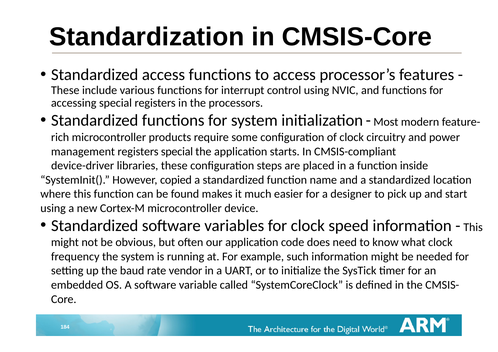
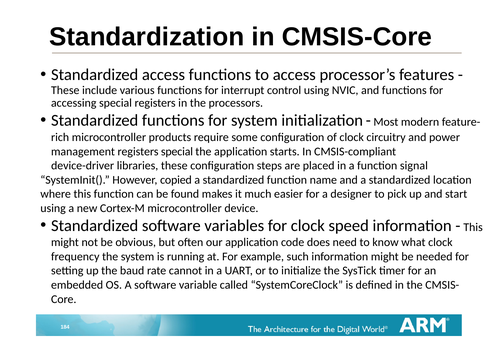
inside: inside -> signal
vendor: vendor -> cannot
